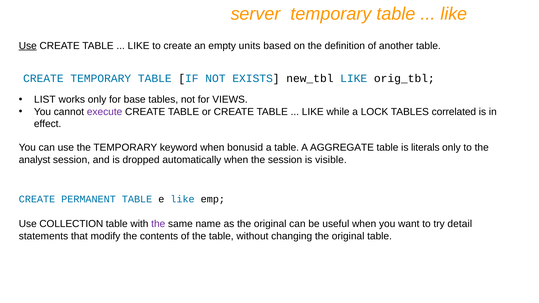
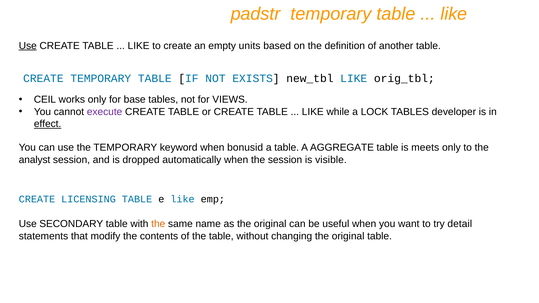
server: server -> padstr
LIST: LIST -> CEIL
correlated: correlated -> developer
effect underline: none -> present
literals: literals -> meets
PERMANENT: PERMANENT -> LICENSING
COLLECTION: COLLECTION -> SECONDARY
the at (158, 224) colour: purple -> orange
